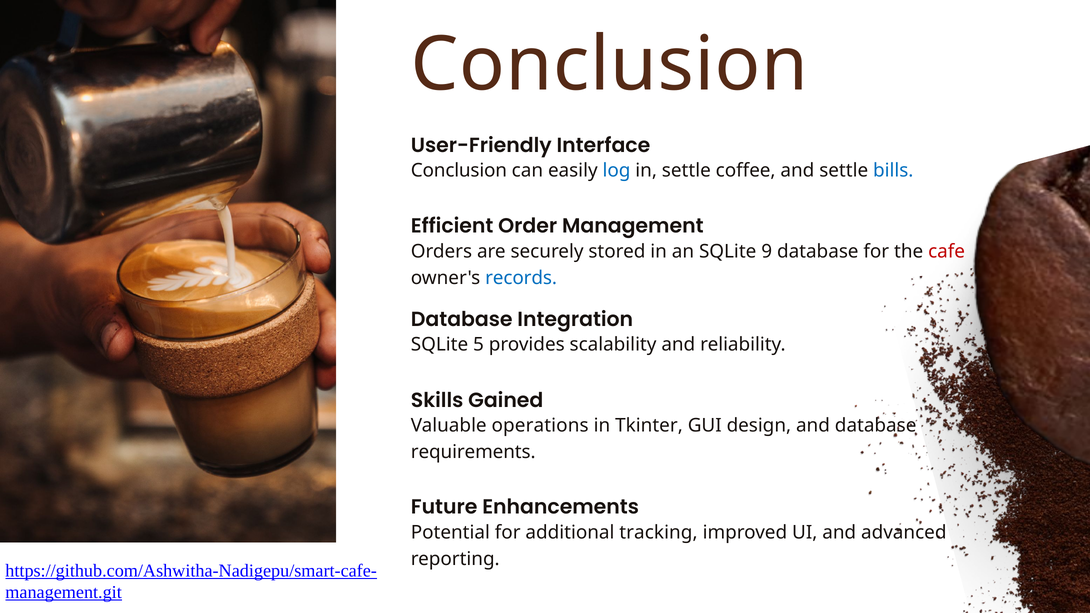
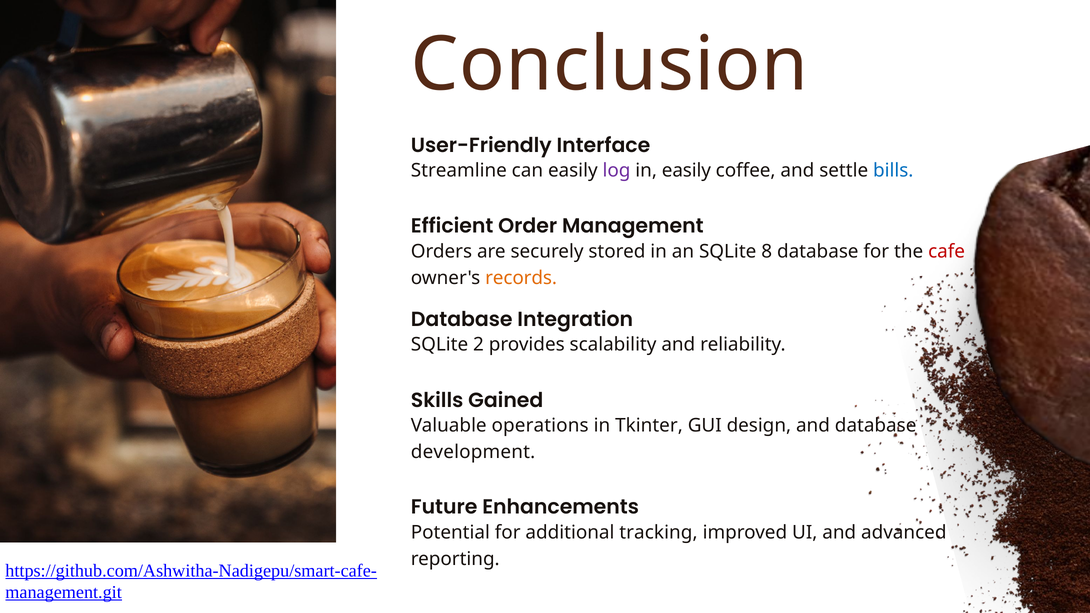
Conclusion at (459, 170): Conclusion -> Streamline
log colour: blue -> purple
in settle: settle -> easily
9: 9 -> 8
records colour: blue -> orange
5: 5 -> 2
requirements: requirements -> development
